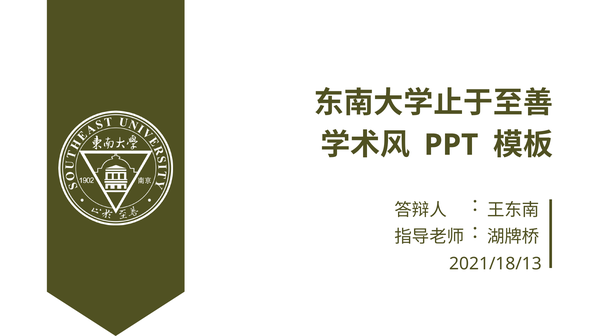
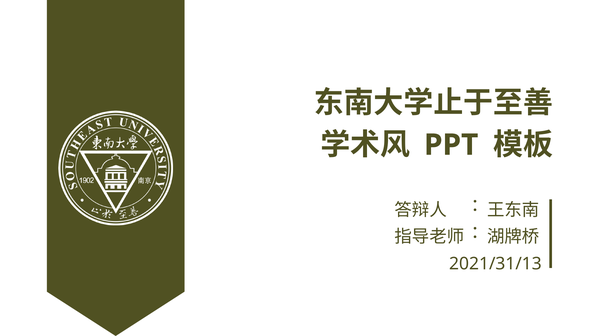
2021/18/13: 2021/18/13 -> 2021/31/13
